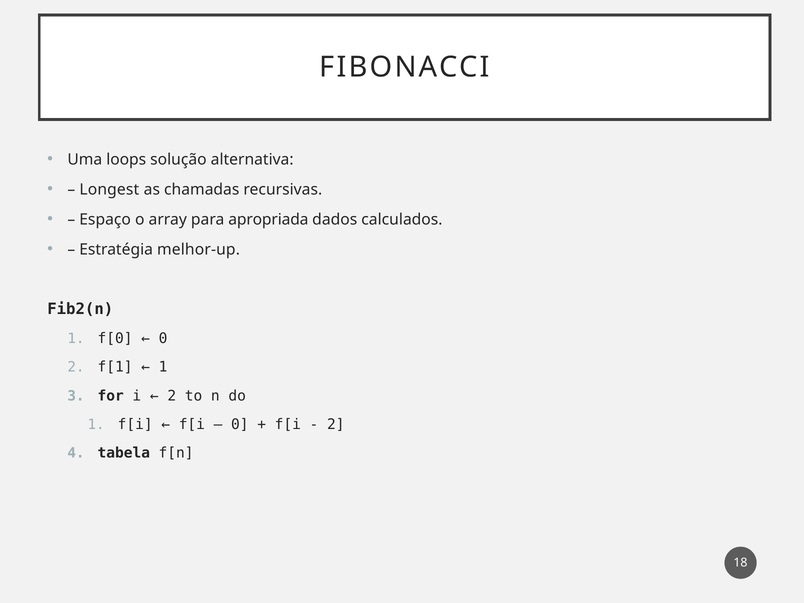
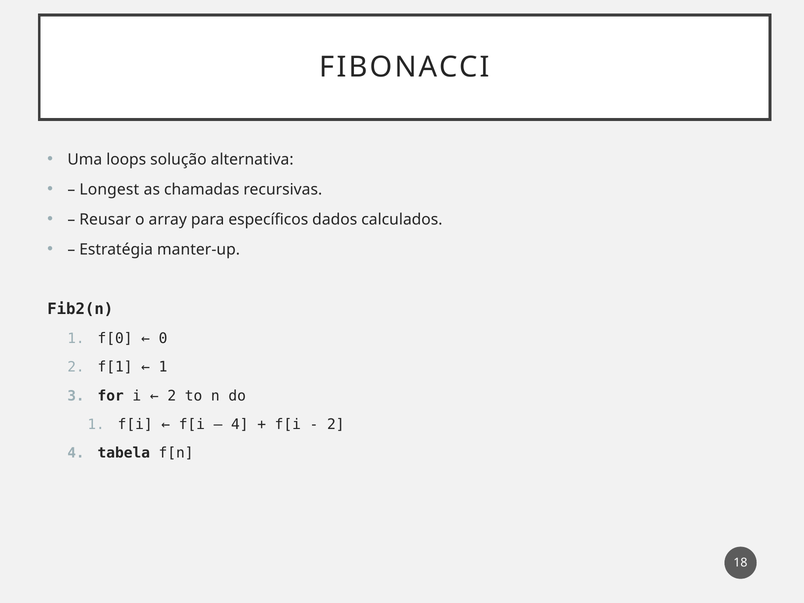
Espaço: Espaço -> Reusar
apropriada: apropriada -> específicos
melhor-up: melhor-up -> manter-up
0 at (240, 424): 0 -> 4
